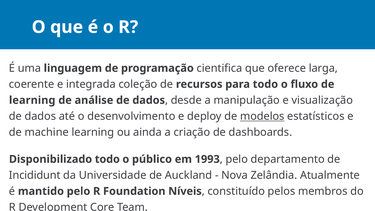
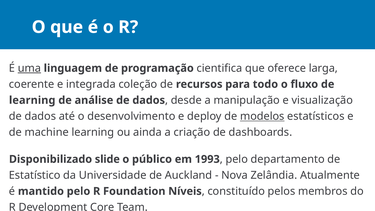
uma underline: none -> present
Disponibilizado todo: todo -> slide
Incididunt: Incididunt -> Estatístico
